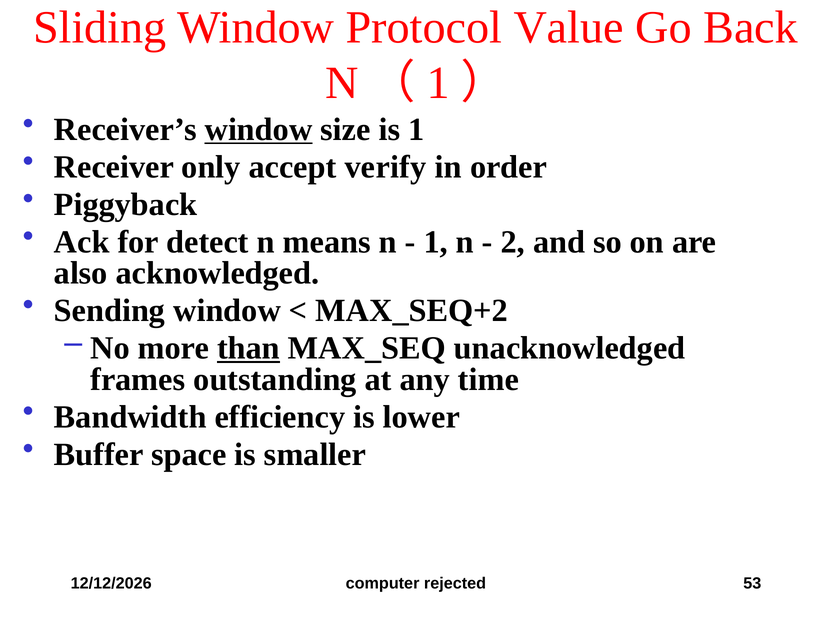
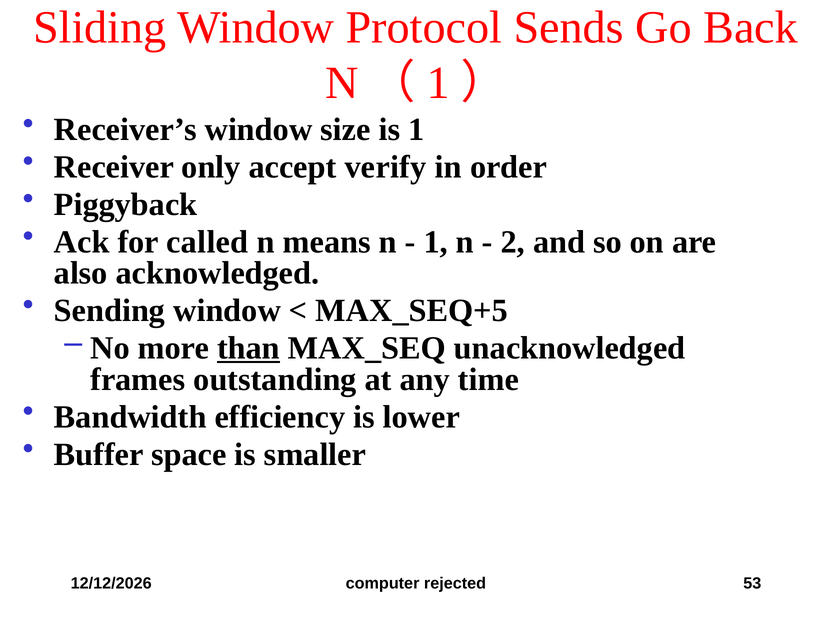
Value: Value -> Sends
window at (259, 129) underline: present -> none
detect: detect -> called
MAX_SEQ+2: MAX_SEQ+2 -> MAX_SEQ+5
